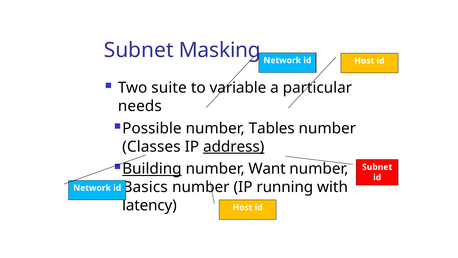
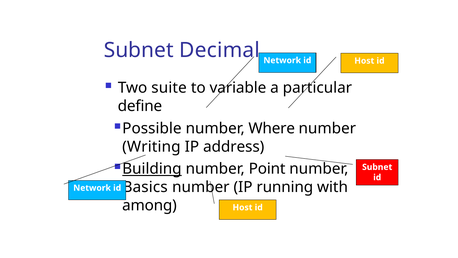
Masking: Masking -> Decimal
needs: needs -> define
Tables: Tables -> Where
Classes: Classes -> Writing
address underline: present -> none
Want: Want -> Point
latency: latency -> among
